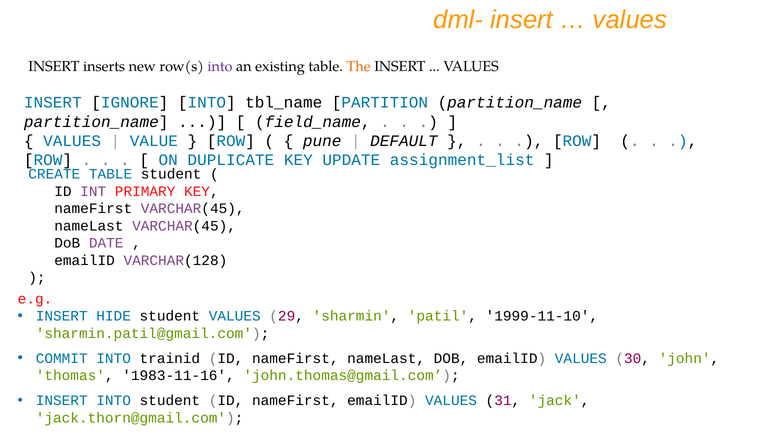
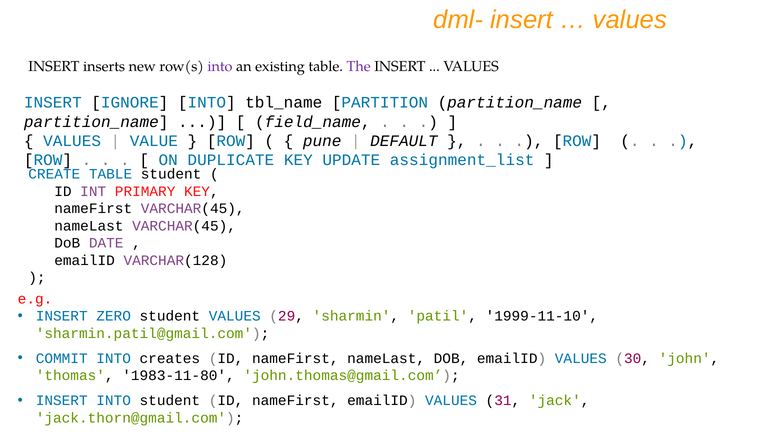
The colour: orange -> purple
HIDE: HIDE -> ZERO
trainid: trainid -> creates
1983-11-16: 1983-11-16 -> 1983-11-80
